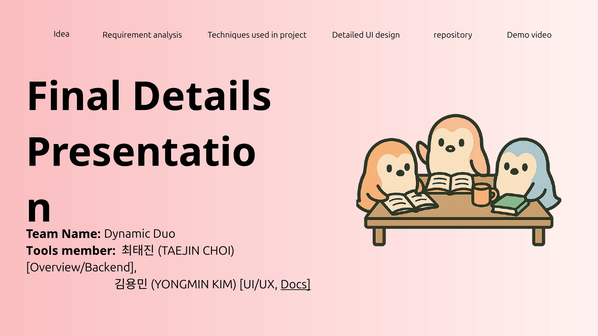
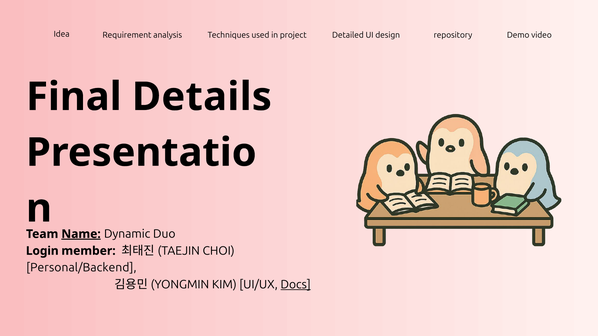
Name underline: none -> present
Tools: Tools -> Login
Overview/Backend: Overview/Backend -> Personal/Backend
